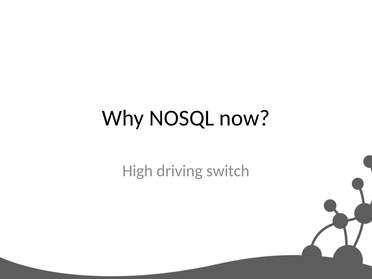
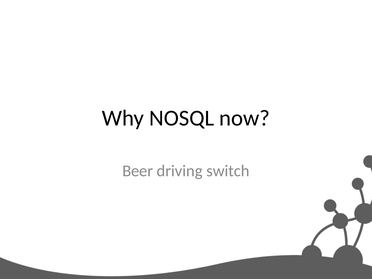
High: High -> Beer
